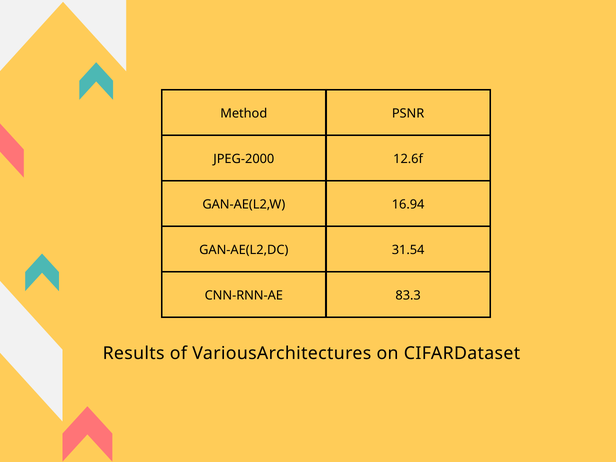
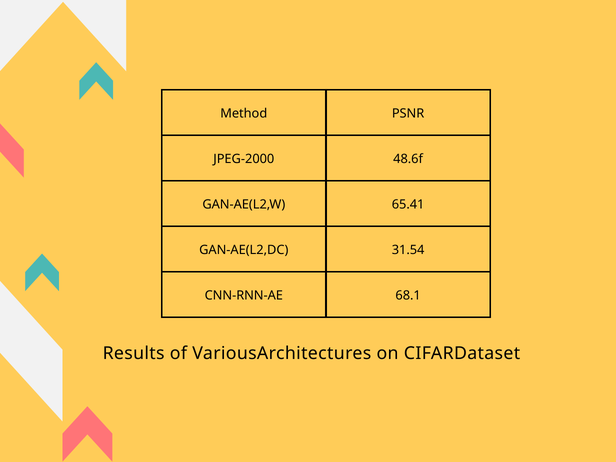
12.6f: 12.6f -> 48.6f
16.94: 16.94 -> 65.41
83.3: 83.3 -> 68.1
